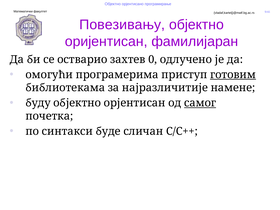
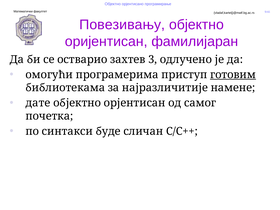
0: 0 -> 3
буду: буду -> дате
самог underline: present -> none
